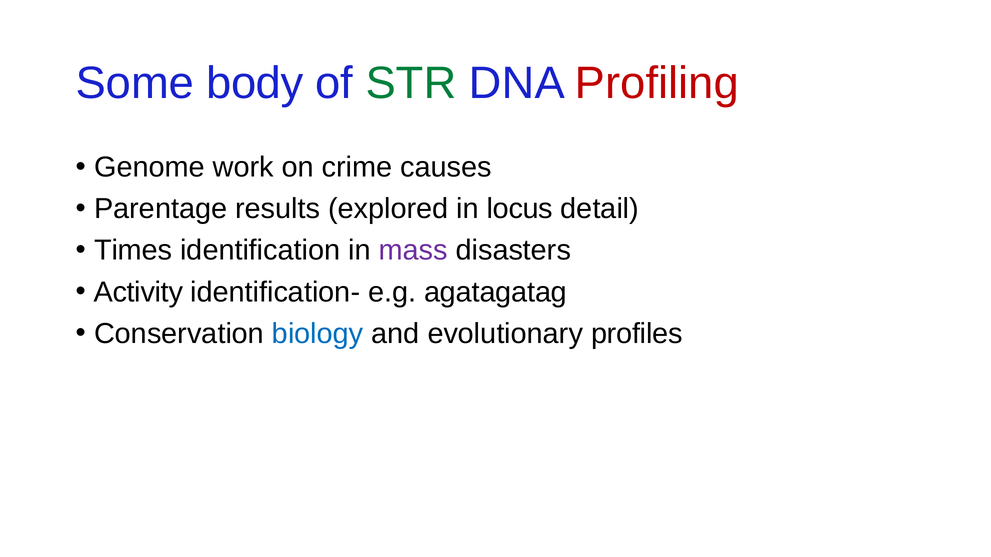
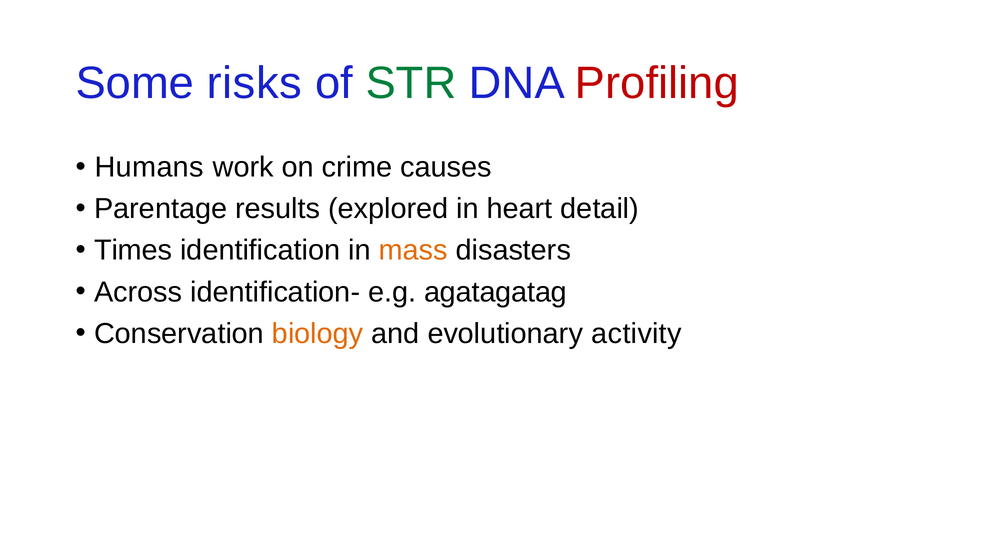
body: body -> risks
Genome: Genome -> Humans
locus: locus -> heart
mass colour: purple -> orange
Activity: Activity -> Across
biology colour: blue -> orange
profiles: profiles -> activity
